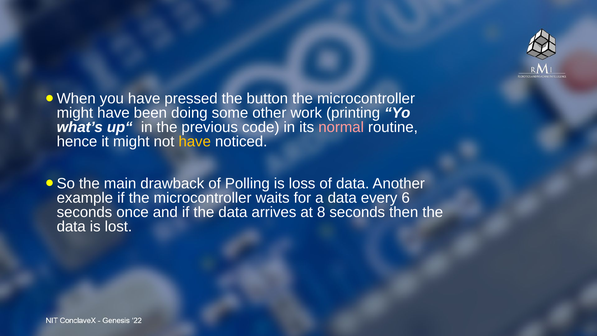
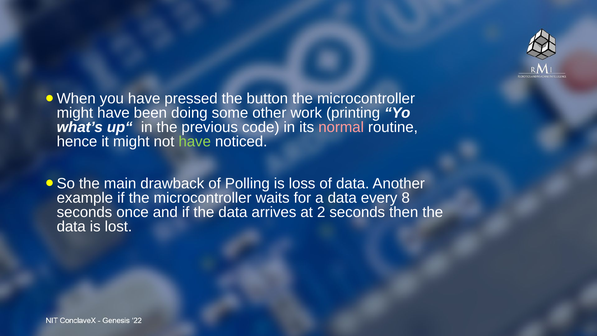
have at (195, 141) colour: yellow -> light green
6: 6 -> 8
8: 8 -> 2
